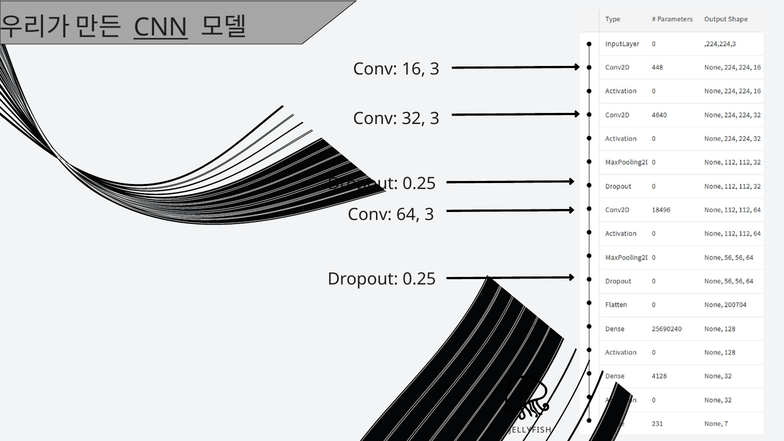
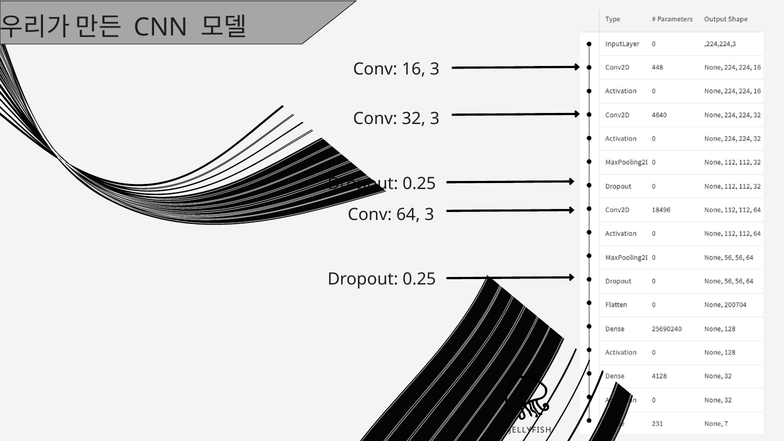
CNN underline: present -> none
